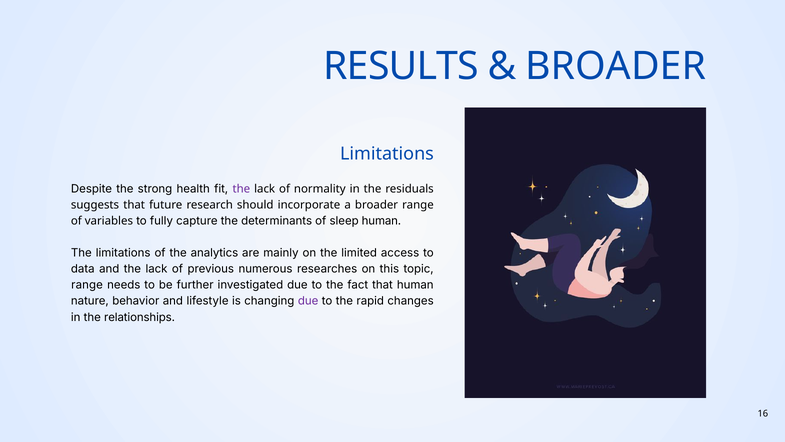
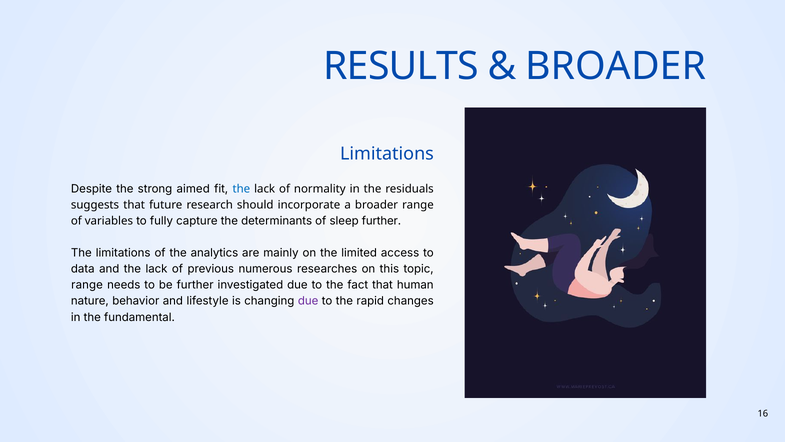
health: health -> aimed
the at (241, 189) colour: purple -> blue
sleep human: human -> further
relationships: relationships -> fundamental
